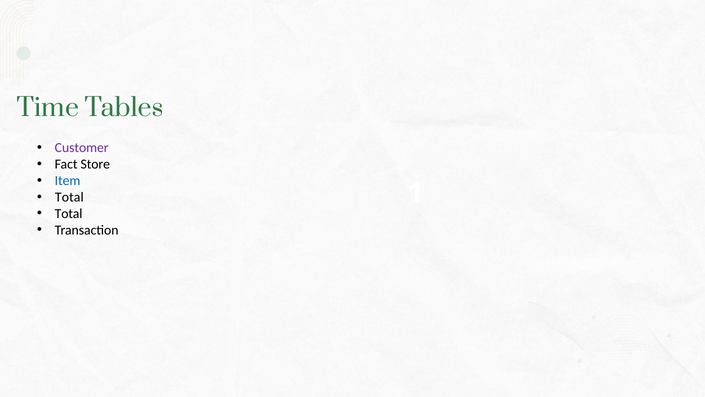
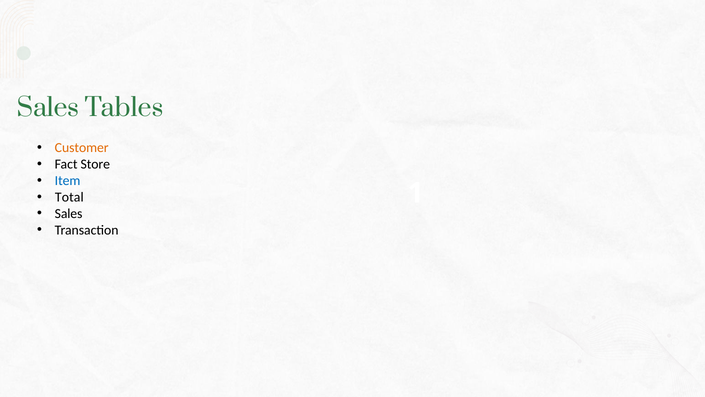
Time at (48, 108): Time -> Sales
Customer colour: purple -> orange
Total at (69, 213): Total -> Sales
